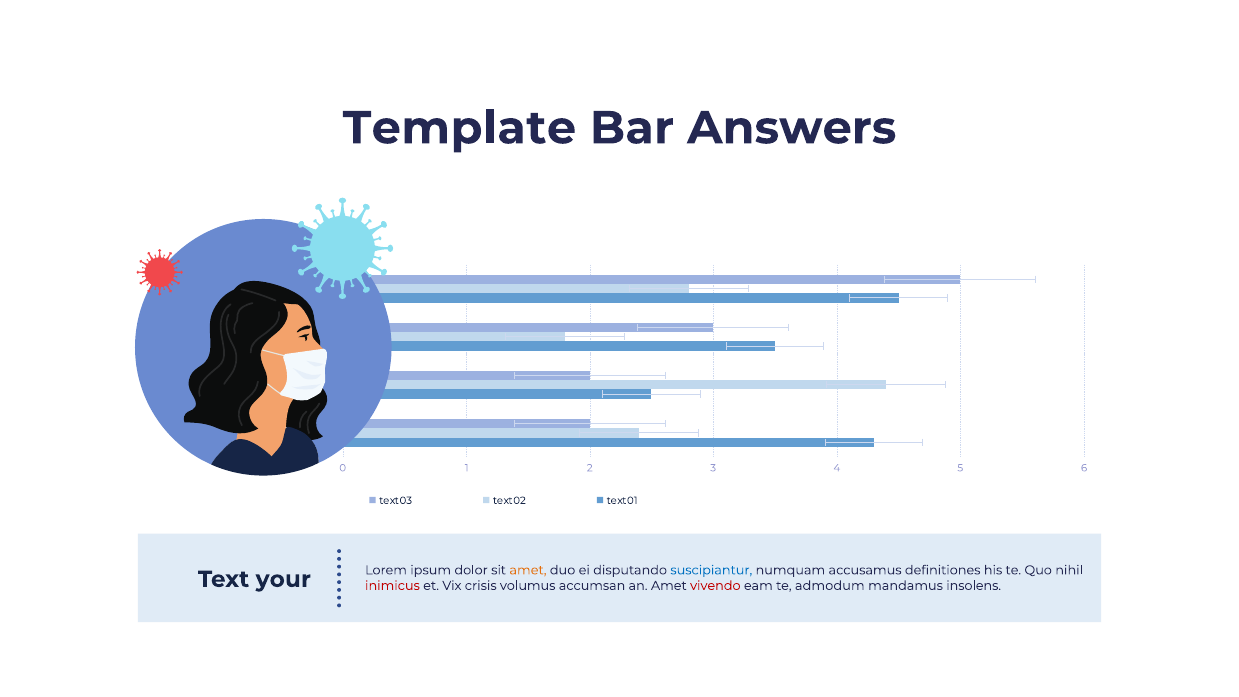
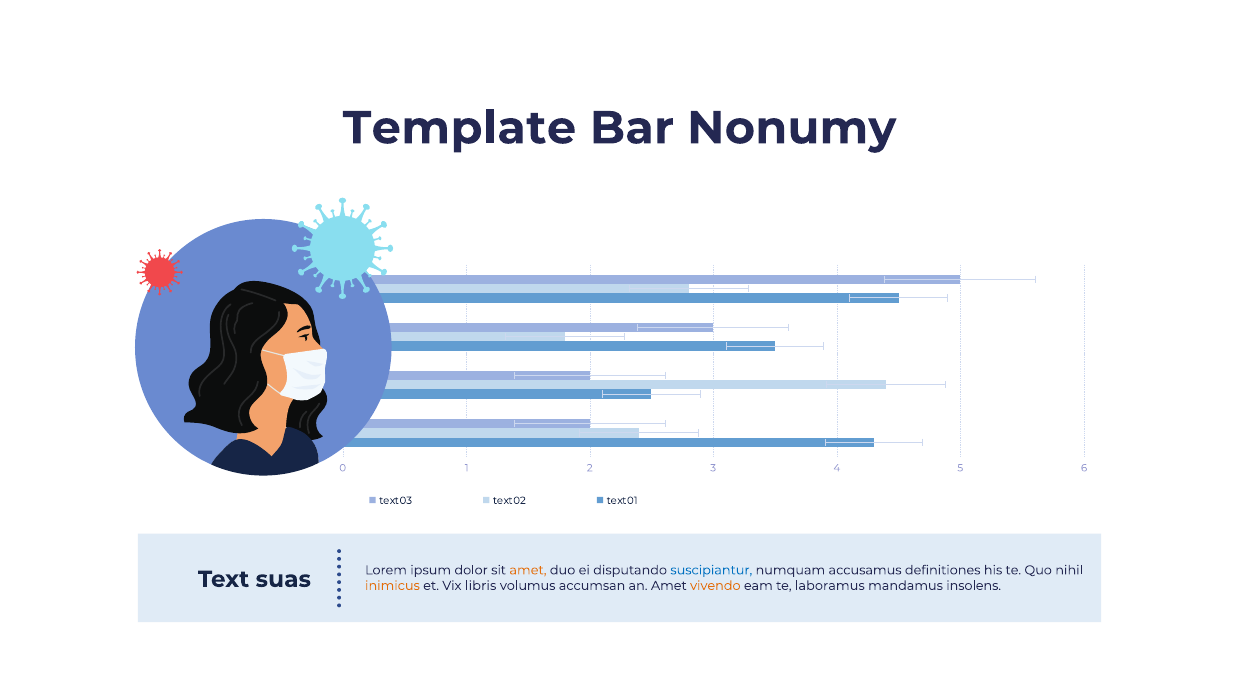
Answers: Answers -> Nonumy
your: your -> suas
inimicus colour: red -> orange
crisis: crisis -> libris
vivendo colour: red -> orange
admodum: admodum -> laboramus
